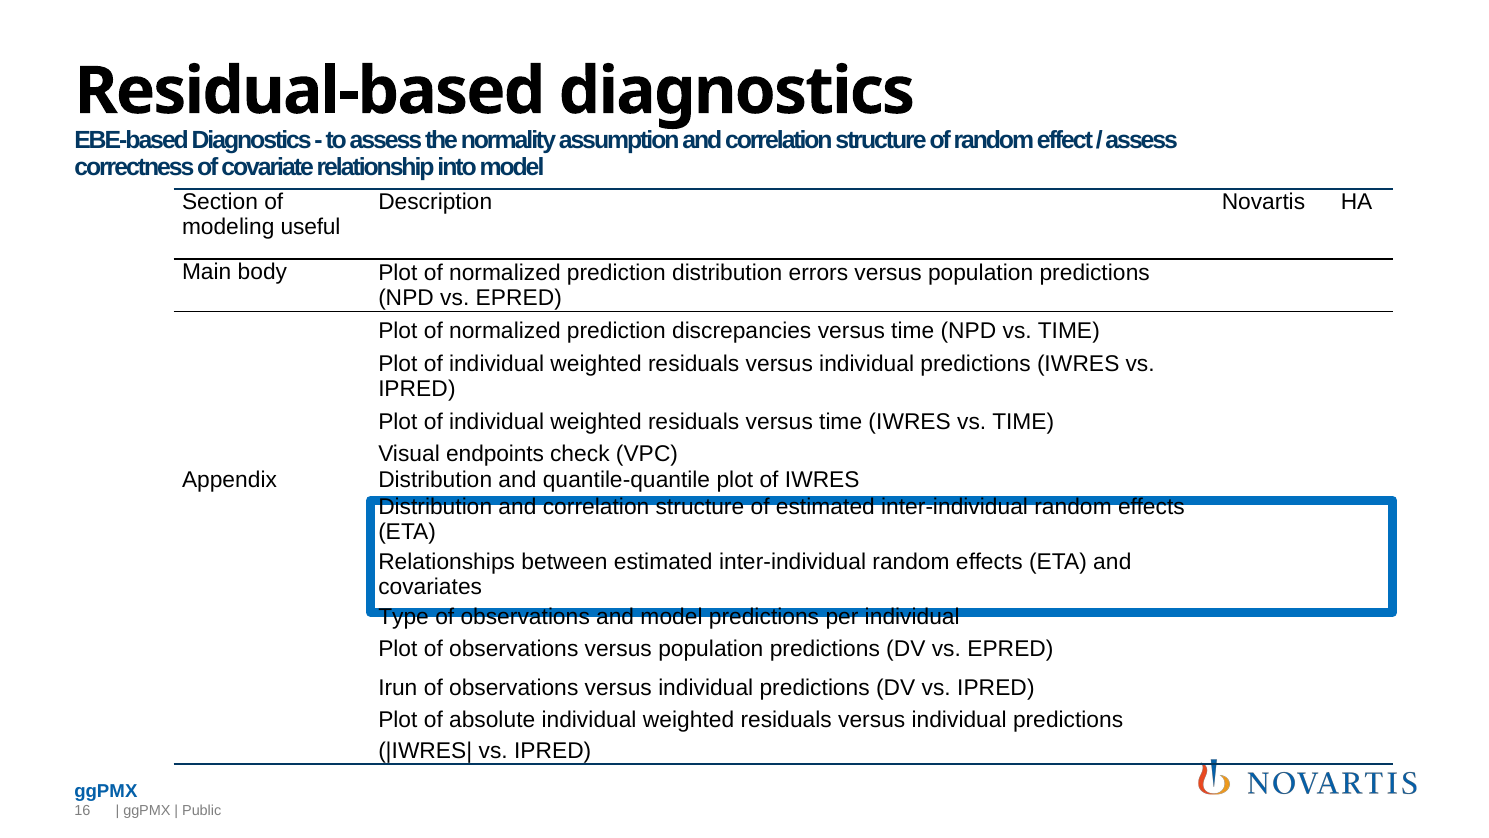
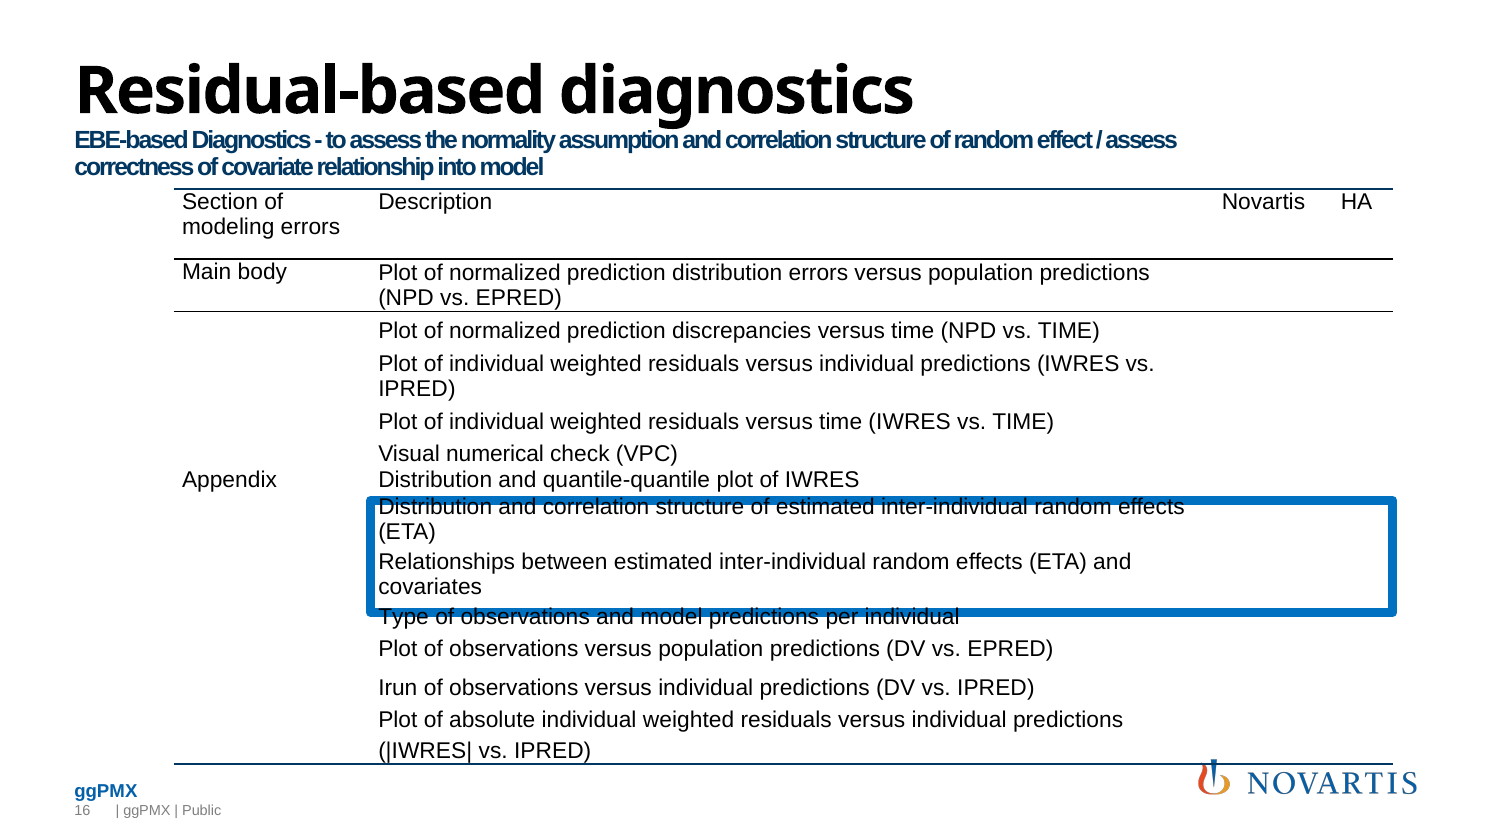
modeling useful: useful -> errors
endpoints: endpoints -> numerical
